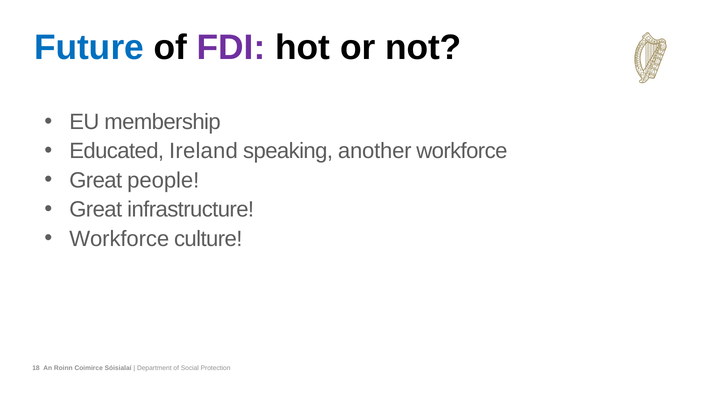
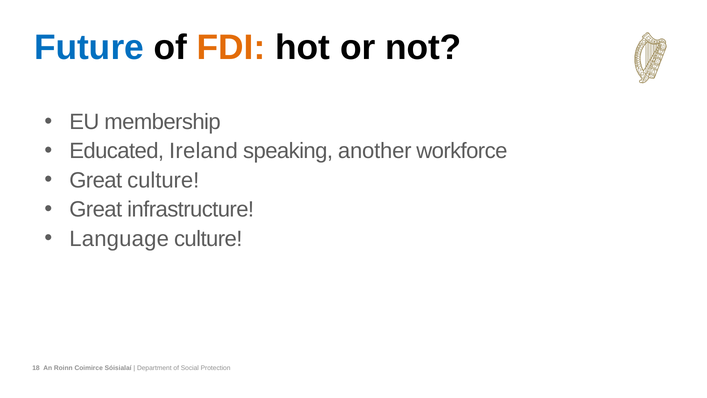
FDI colour: purple -> orange
Great people: people -> culture
Workforce at (119, 239): Workforce -> Language
